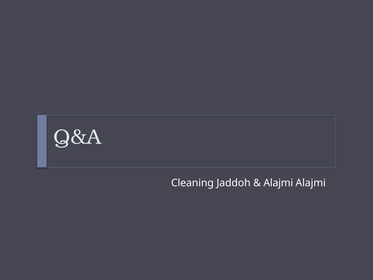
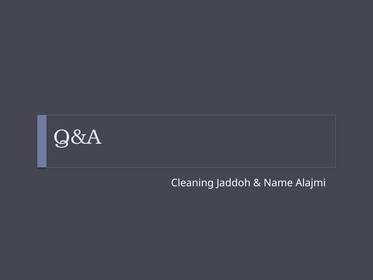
Alajmi at (278, 183): Alajmi -> Name
